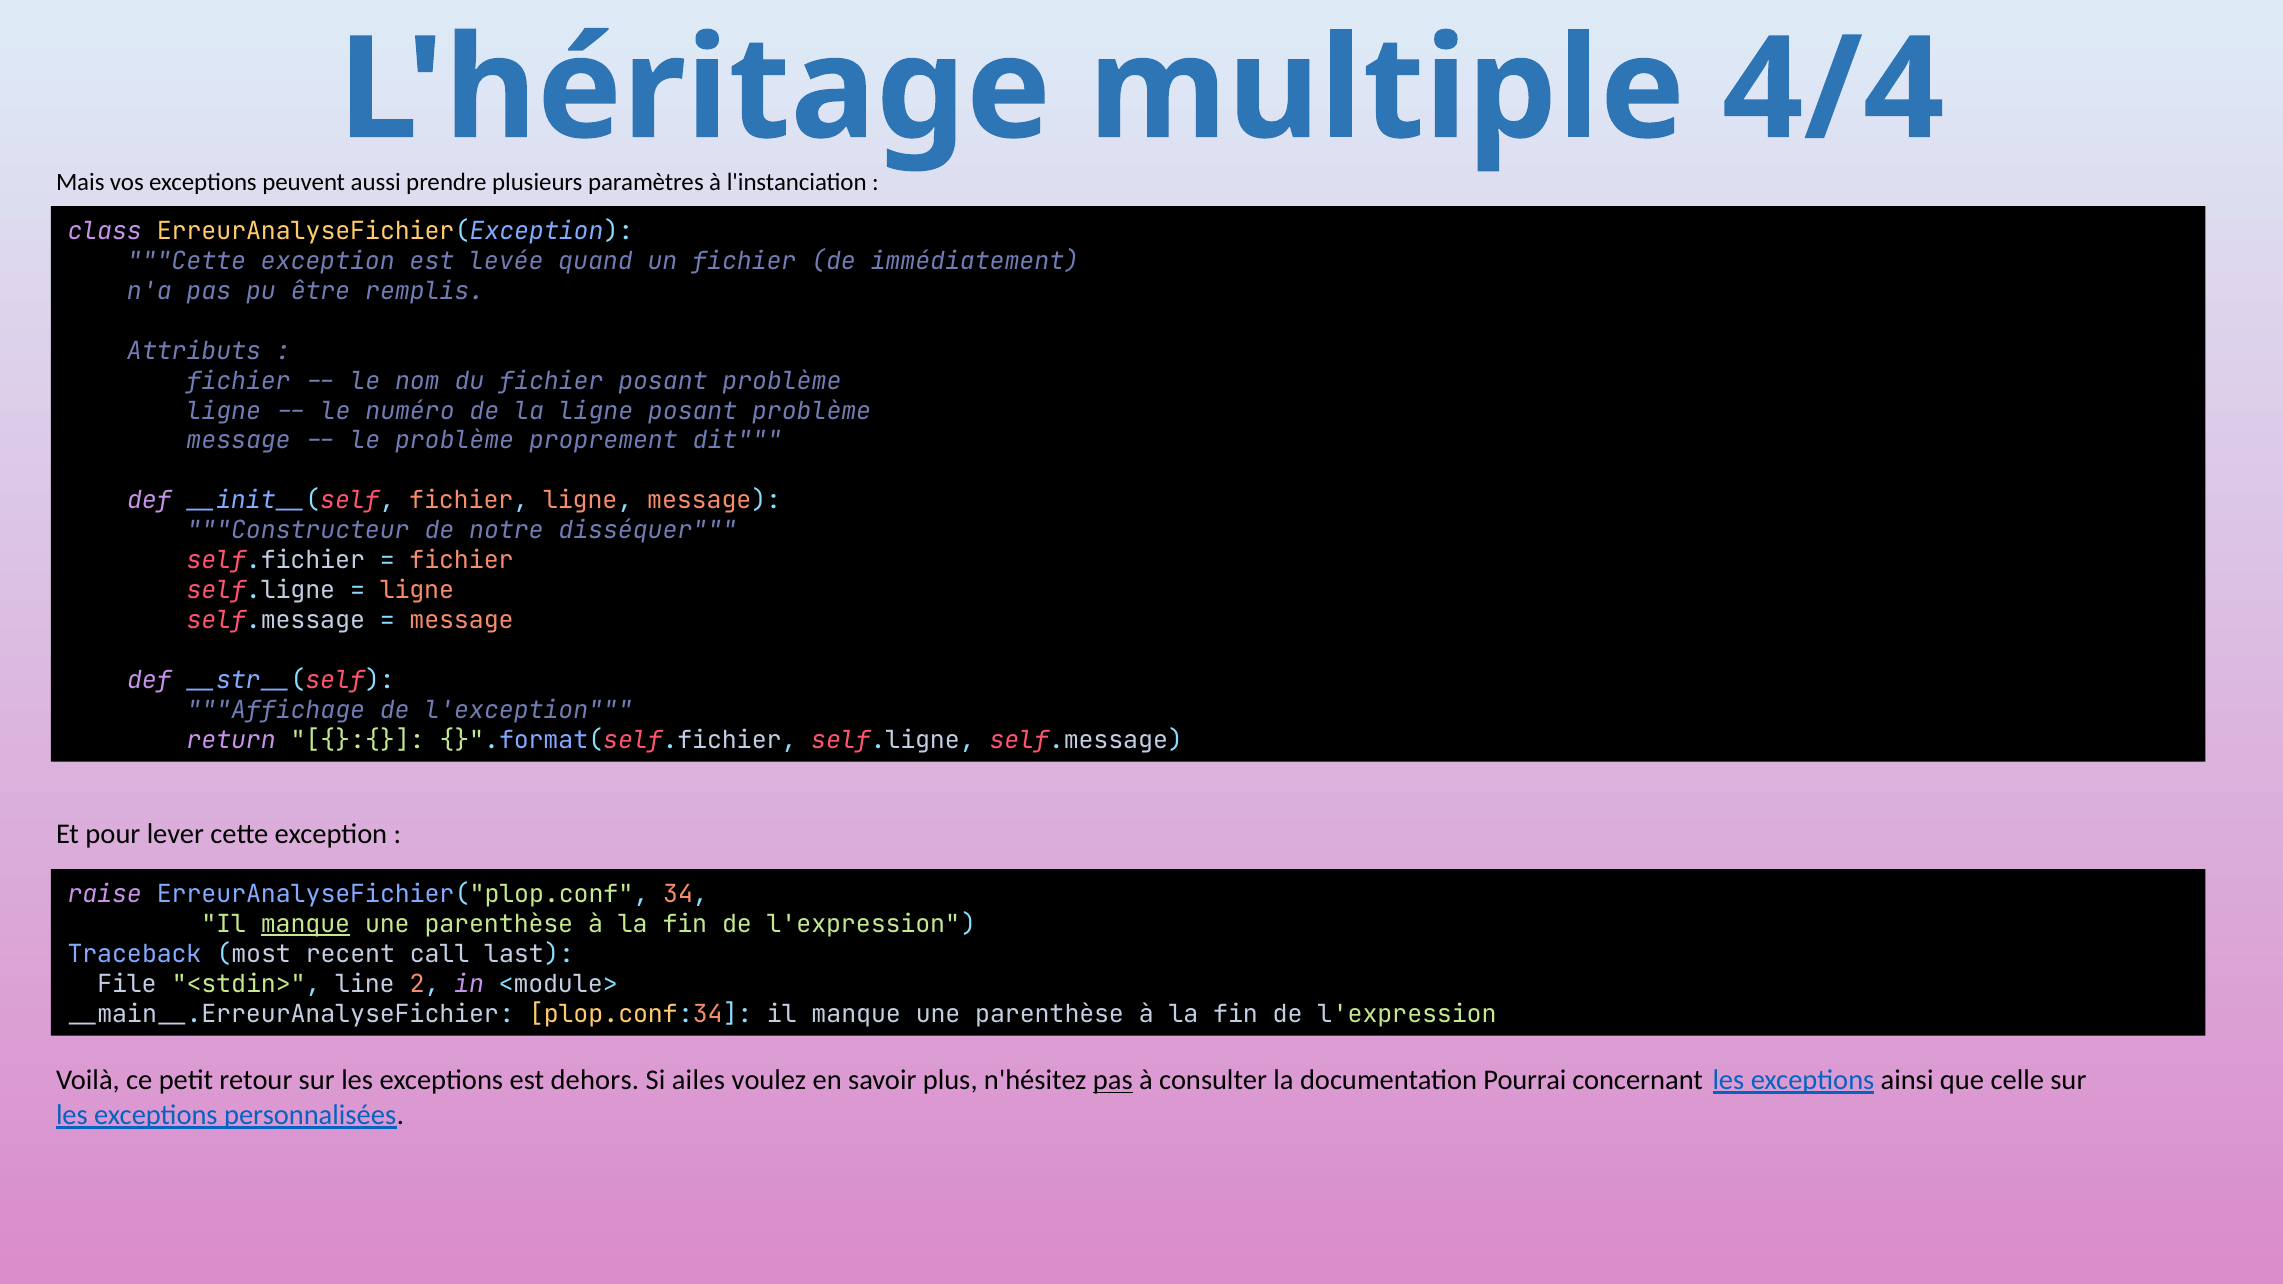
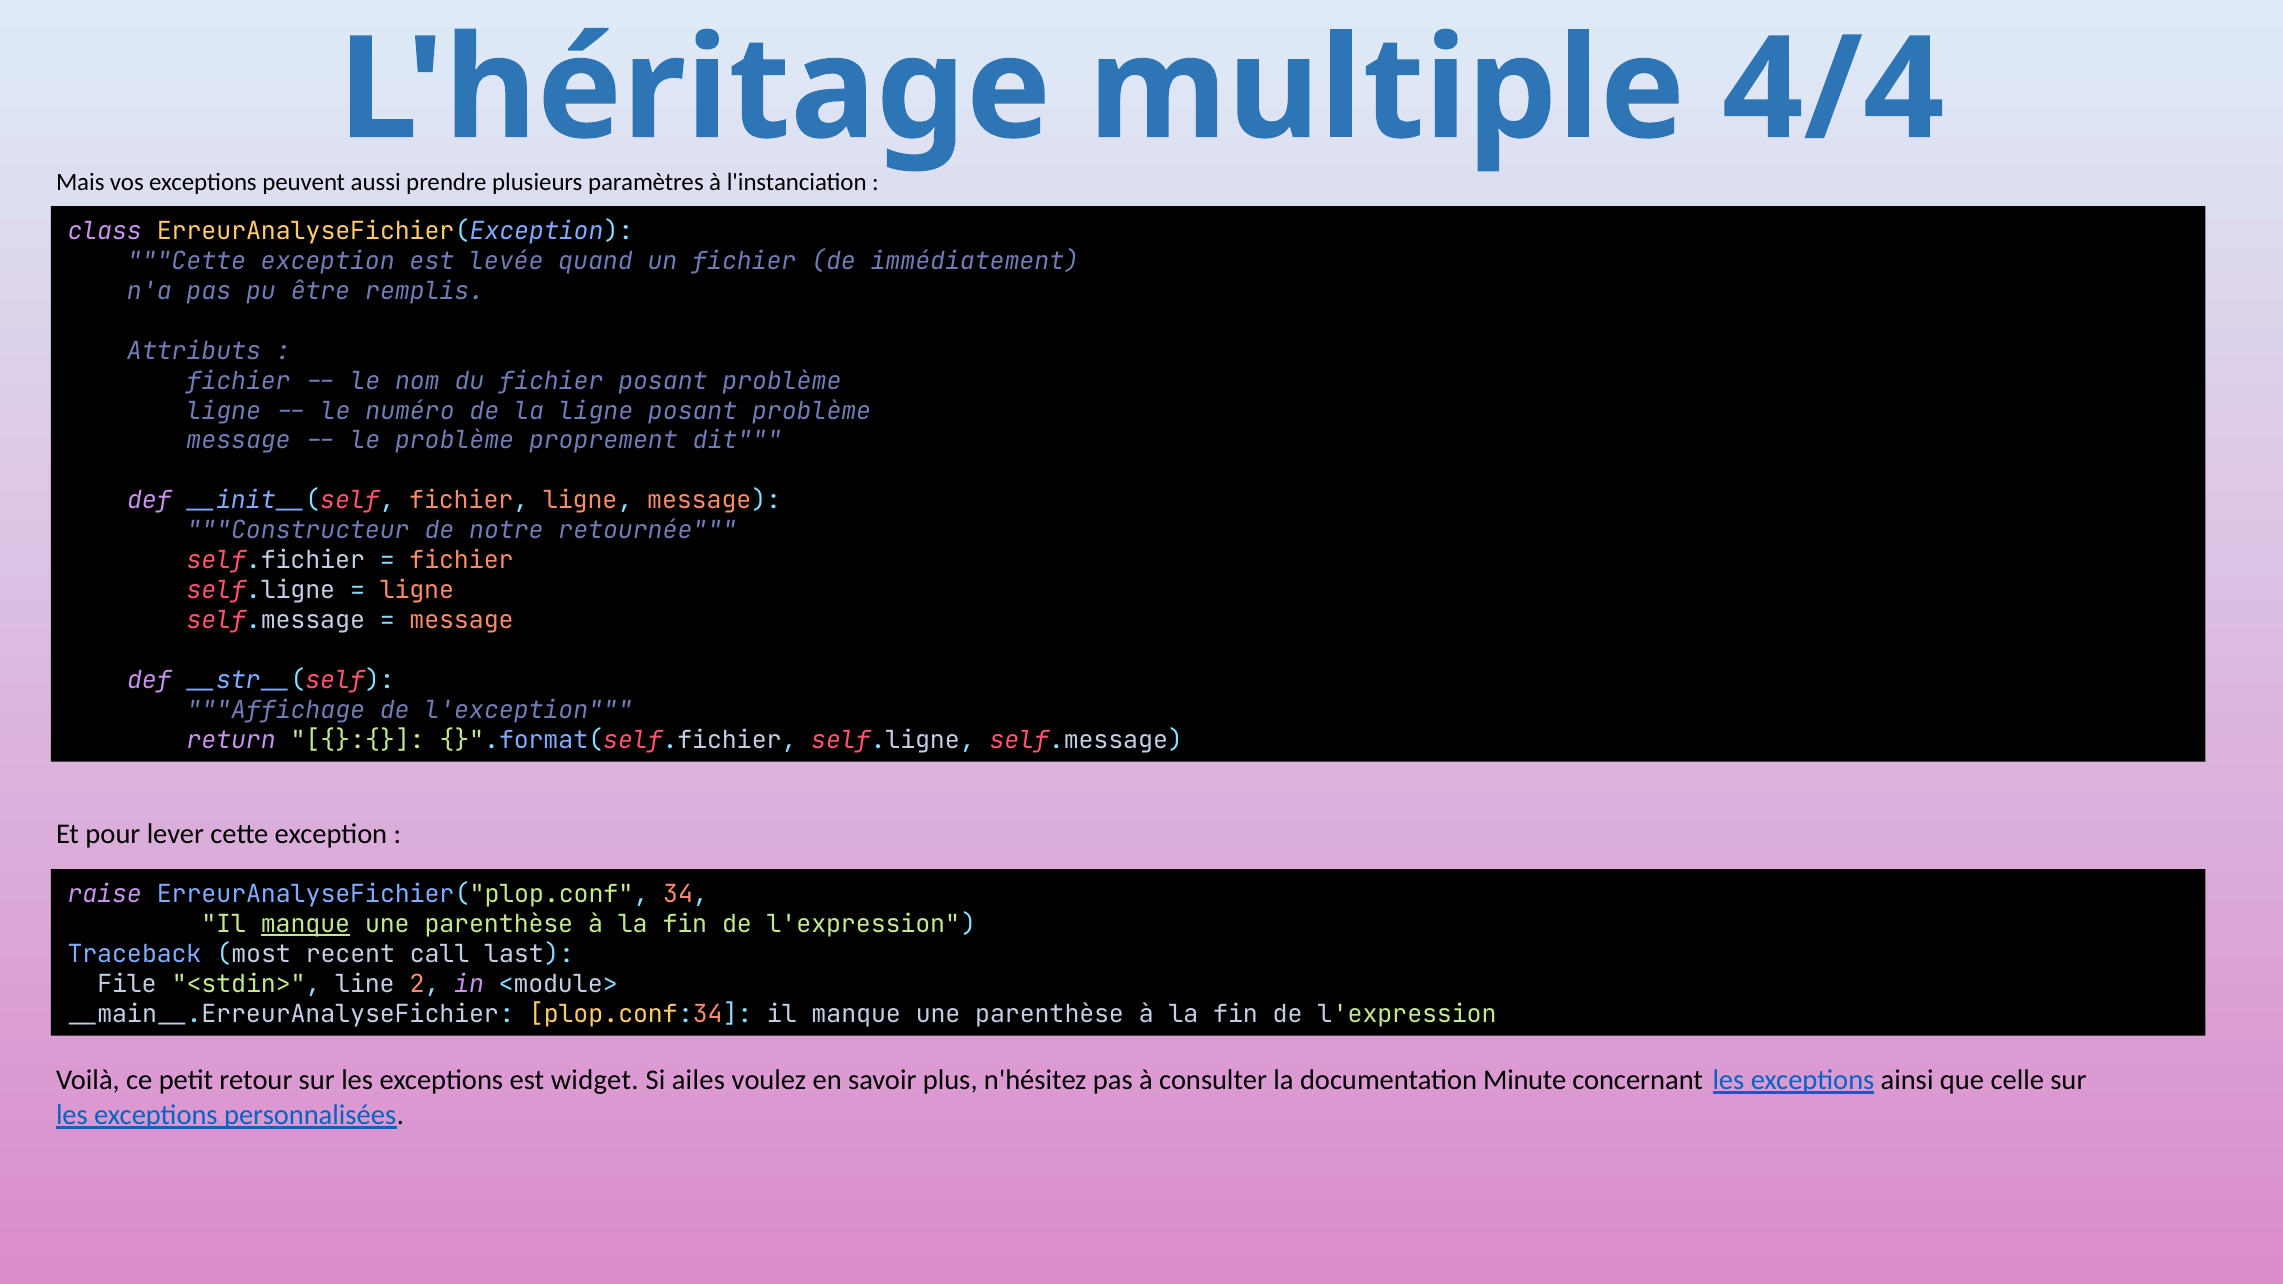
disséquer: disséquer -> retournée
dehors: dehors -> widget
pas at (1113, 1080) underline: present -> none
Pourrai: Pourrai -> Minute
